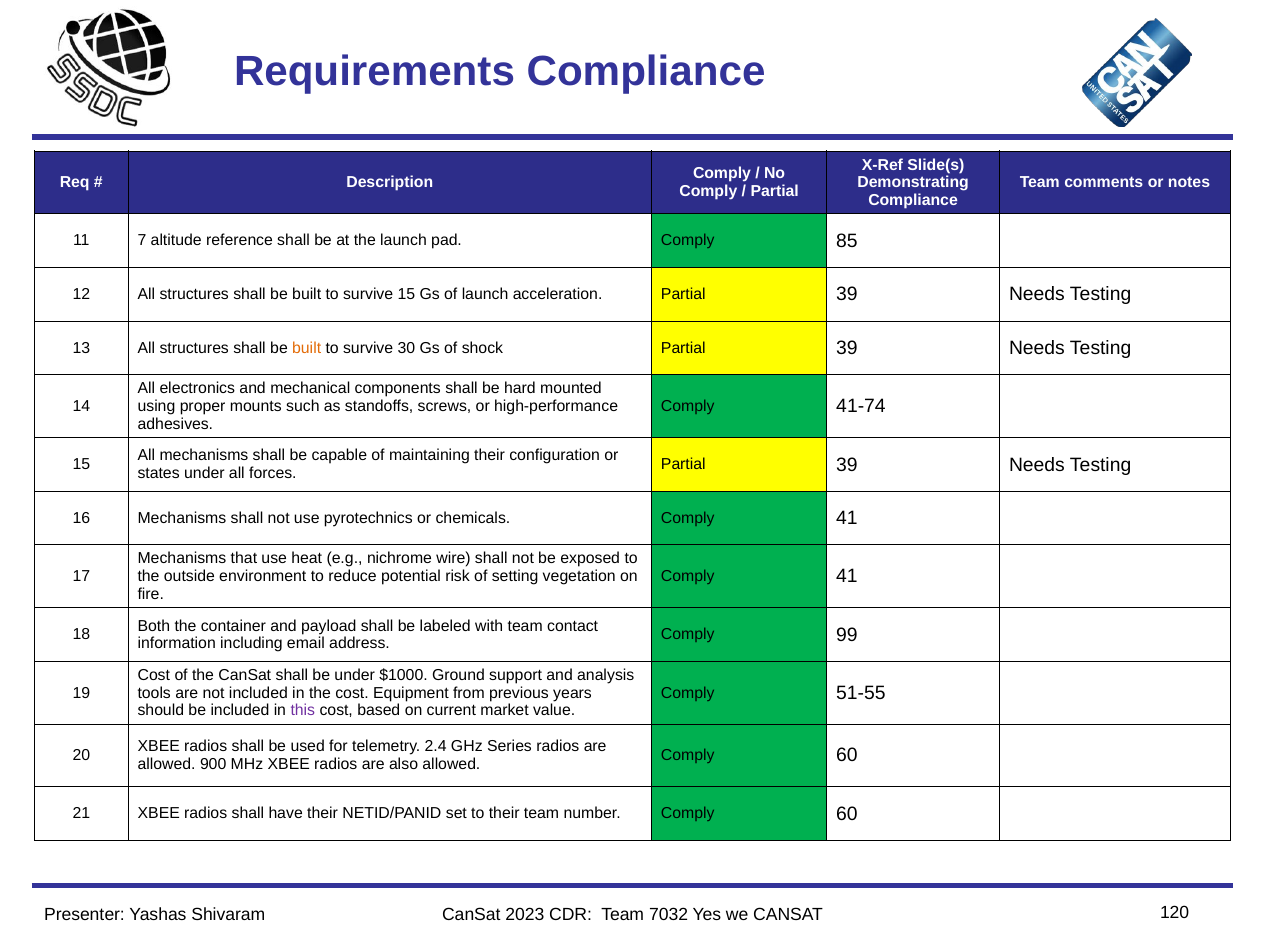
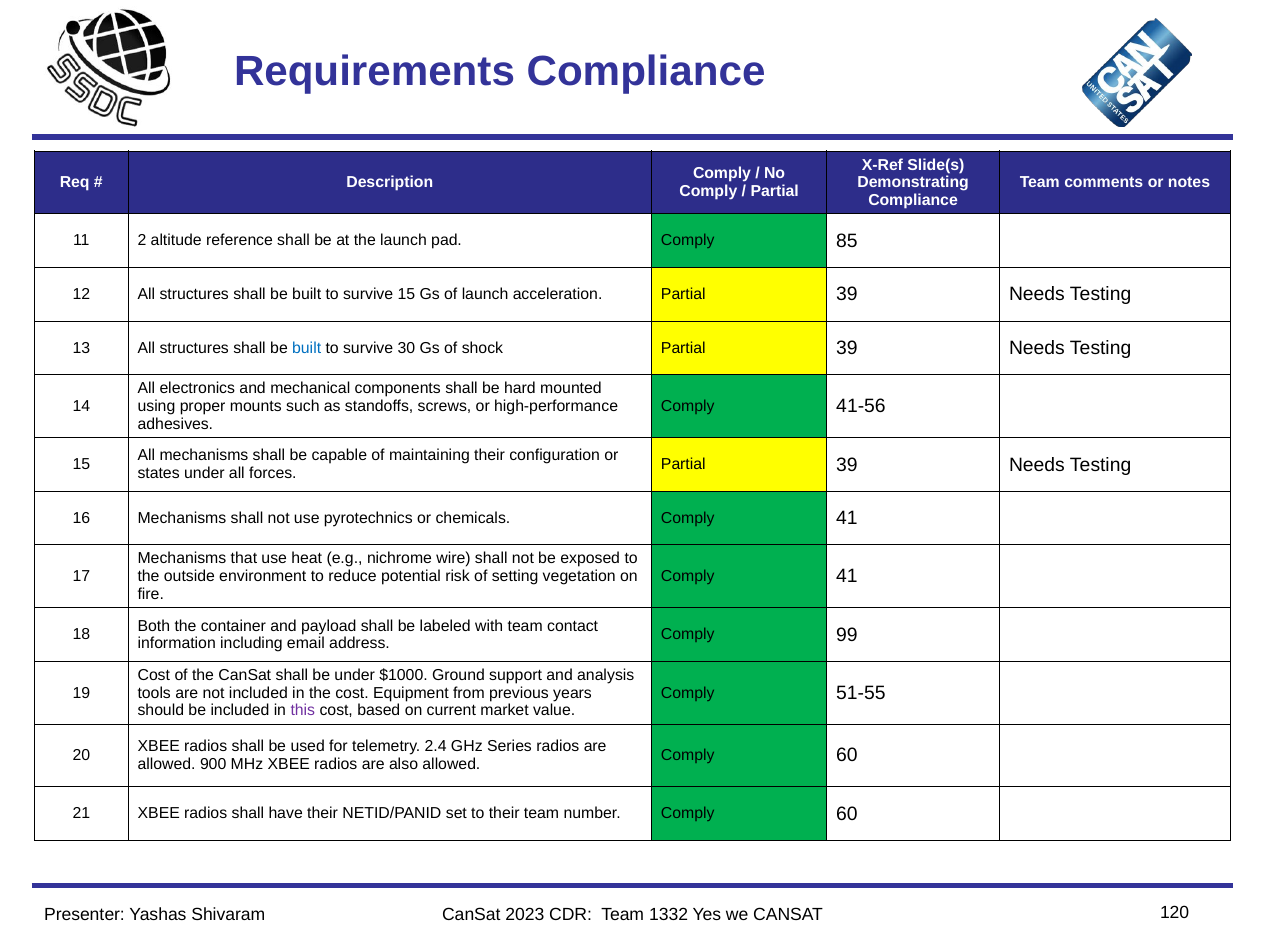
7: 7 -> 2
built at (307, 348) colour: orange -> blue
41-74: 41-74 -> 41-56
7032: 7032 -> 1332
